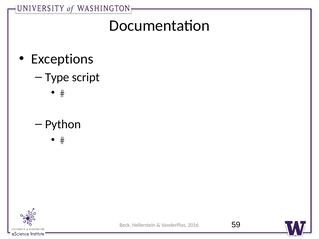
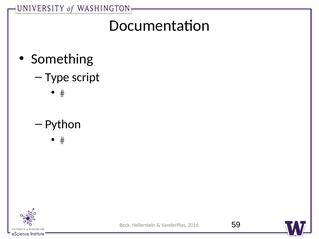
Exceptions: Exceptions -> Something
